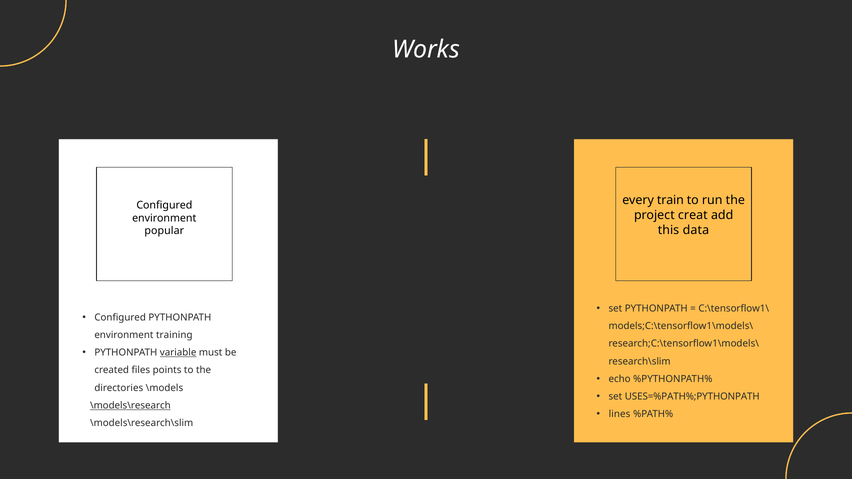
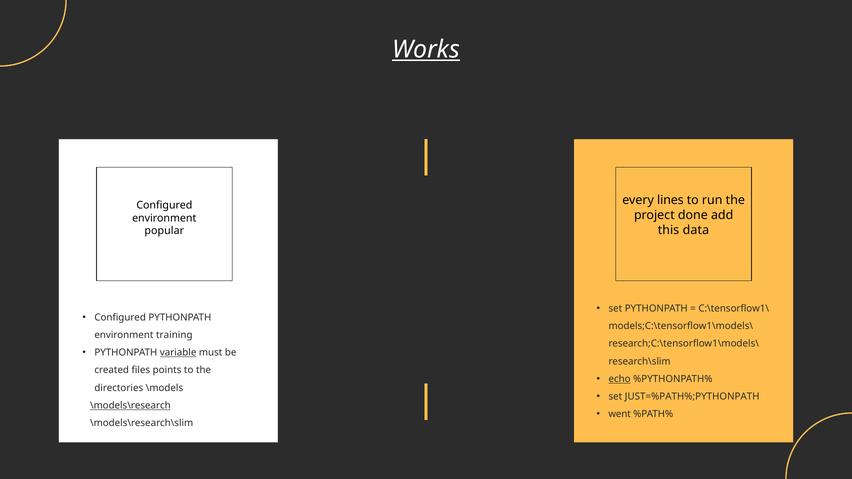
Works underline: none -> present
train: train -> lines
creat: creat -> done
echo underline: none -> present
USES=%PATH%;PYTHONPATH: USES=%PATH%;PYTHONPATH -> JUST=%PATH%;PYTHONPATH
lines: lines -> went
